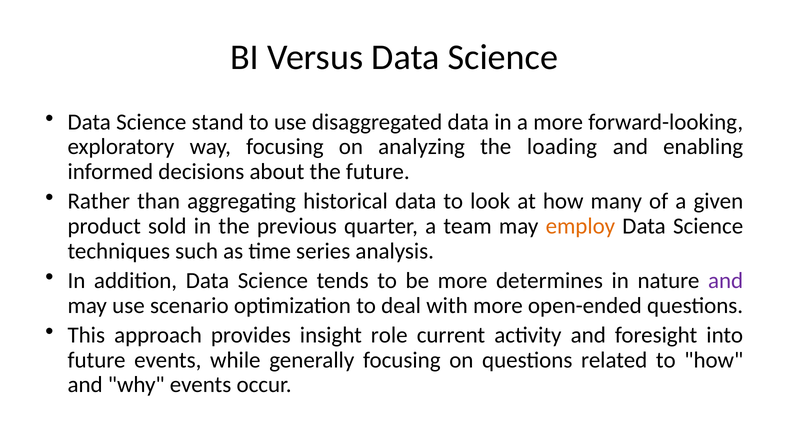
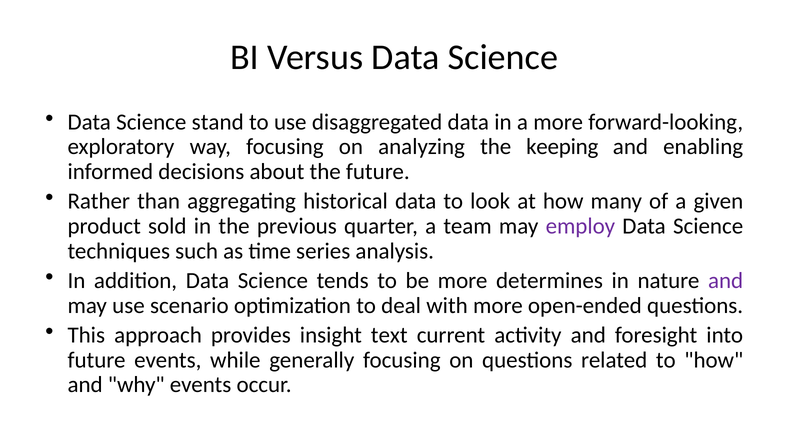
loading: loading -> keeping
employ colour: orange -> purple
role: role -> text
